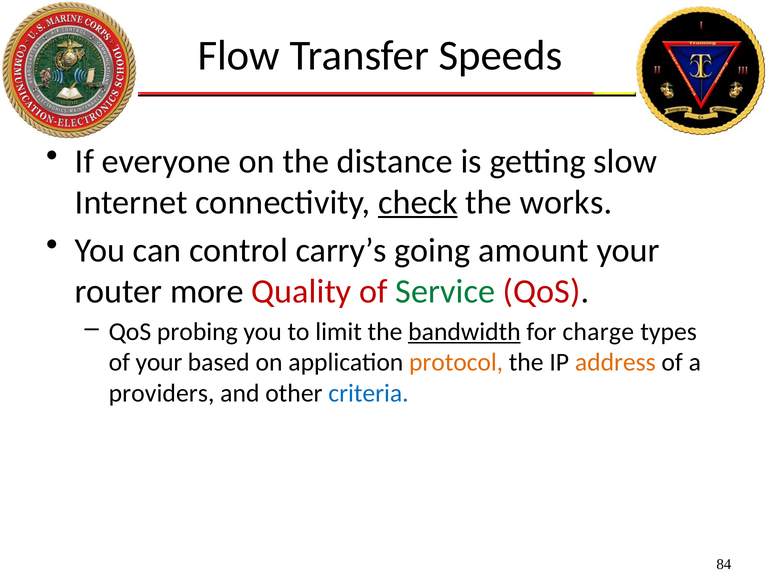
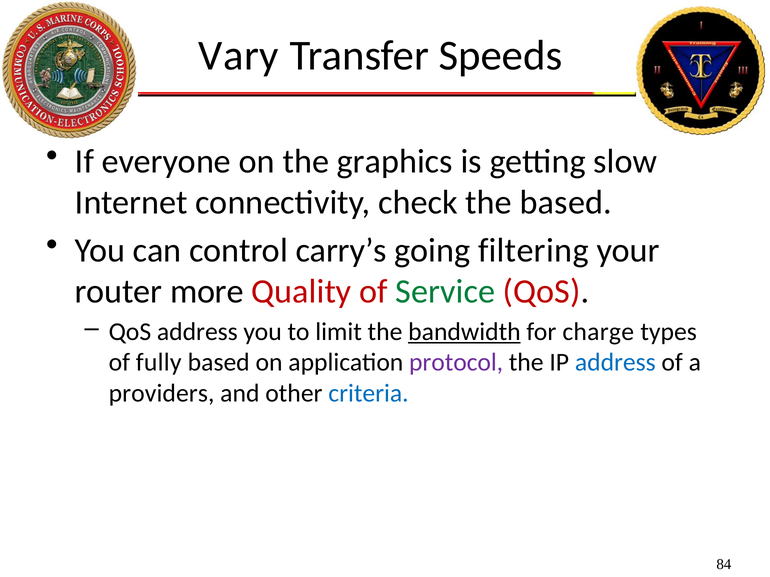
Flow: Flow -> Vary
distance: distance -> graphics
check underline: present -> none
the works: works -> based
amount: amount -> filtering
QoS probing: probing -> address
of your: your -> fully
protocol colour: orange -> purple
address at (615, 363) colour: orange -> blue
